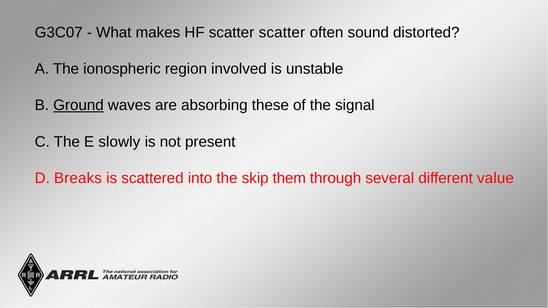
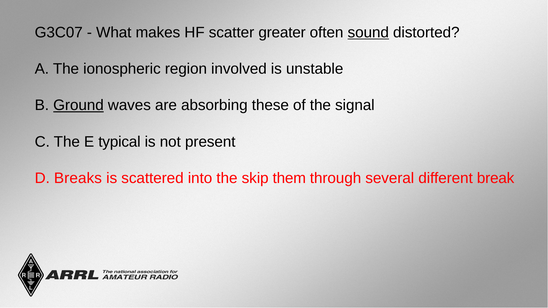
scatter scatter: scatter -> greater
sound underline: none -> present
slowly: slowly -> typical
value: value -> break
